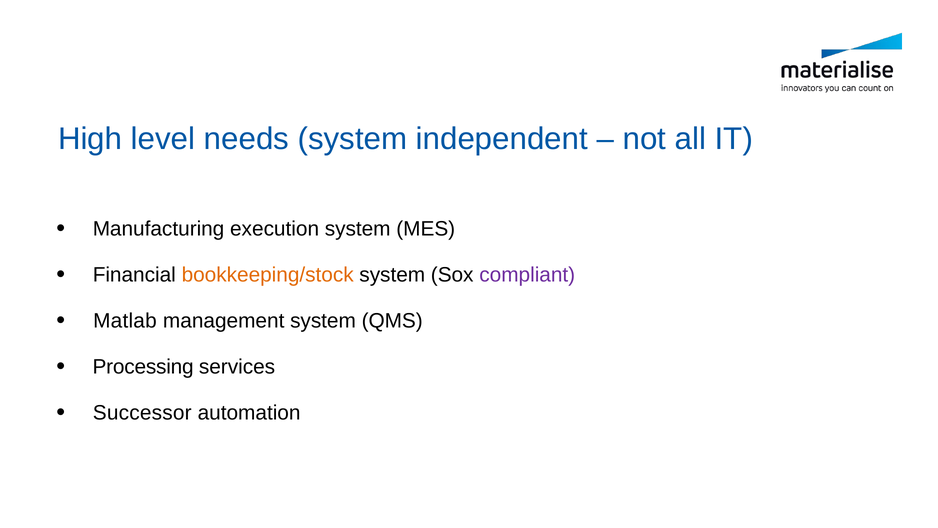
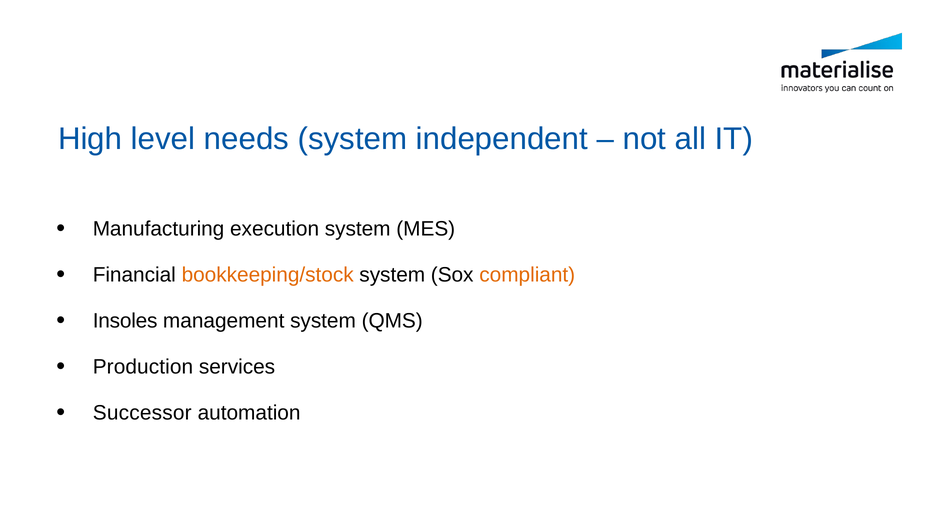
compliant colour: purple -> orange
Matlab: Matlab -> Insoles
Processing: Processing -> Production
